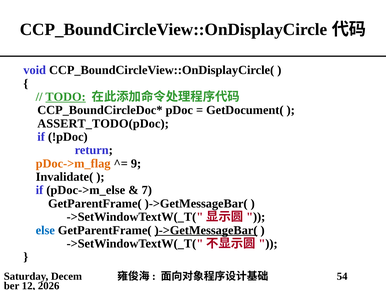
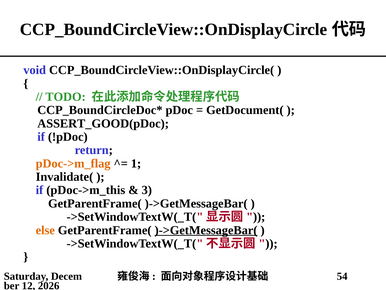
TODO underline: present -> none
ASSERT_TODO(pDoc: ASSERT_TODO(pDoc -> ASSERT_GOOD(pDoc
9: 9 -> 1
pDoc->m_else: pDoc->m_else -> pDoc->m_this
7: 7 -> 3
else colour: blue -> orange
